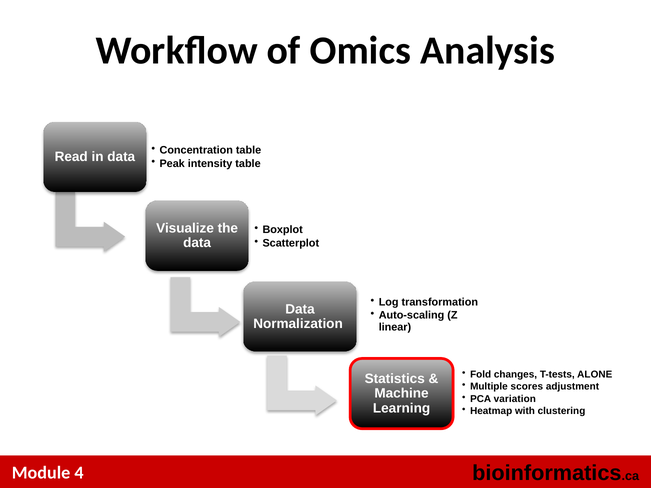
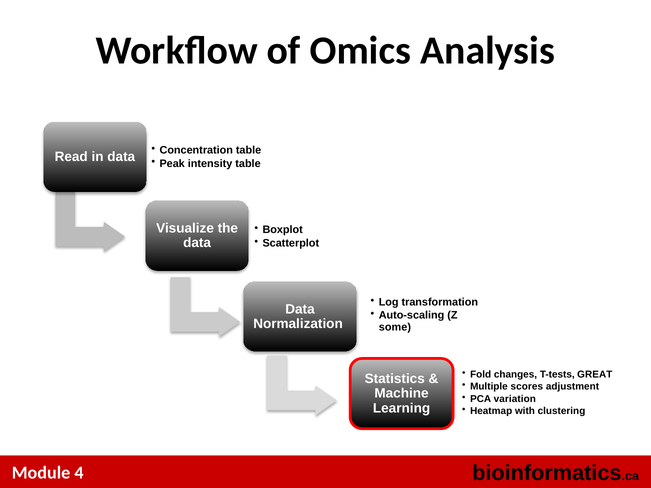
linear: linear -> some
ALONE: ALONE -> GREAT
